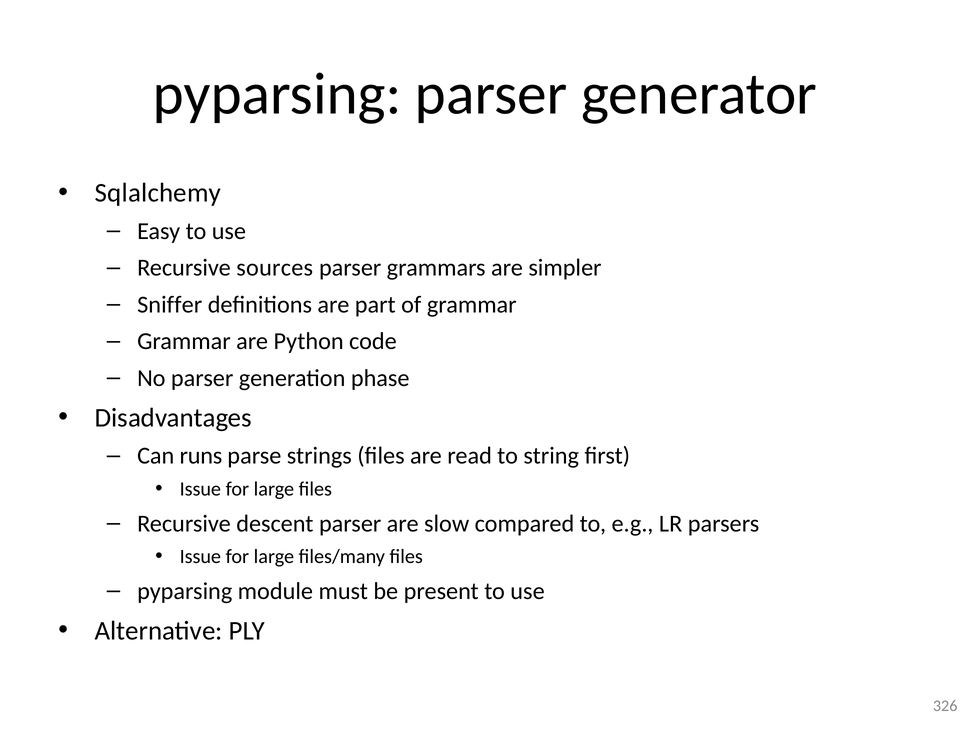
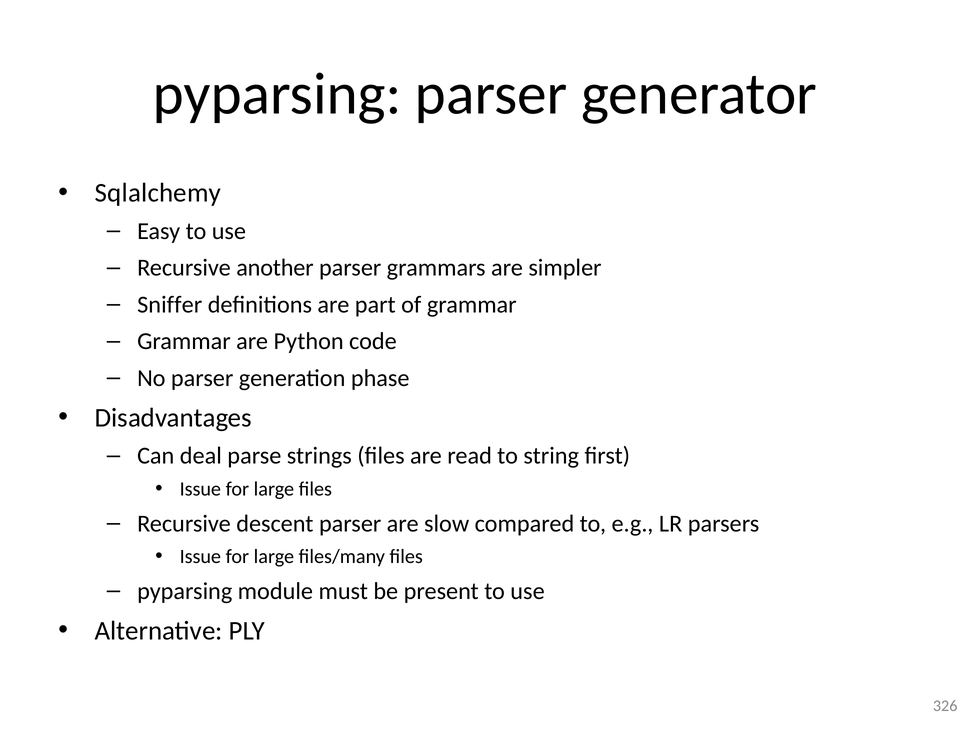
sources: sources -> another
runs: runs -> deal
